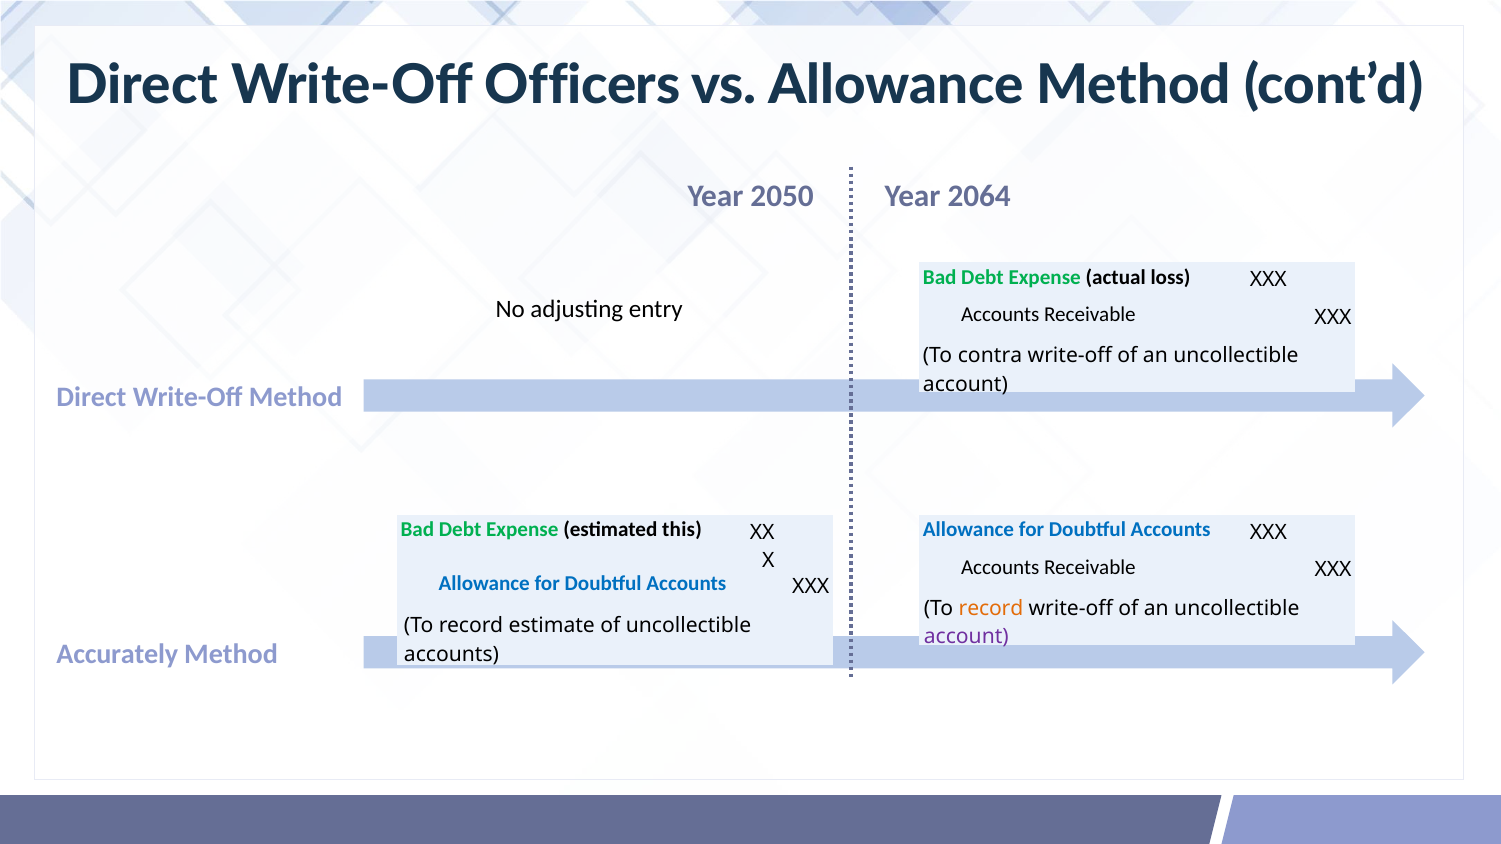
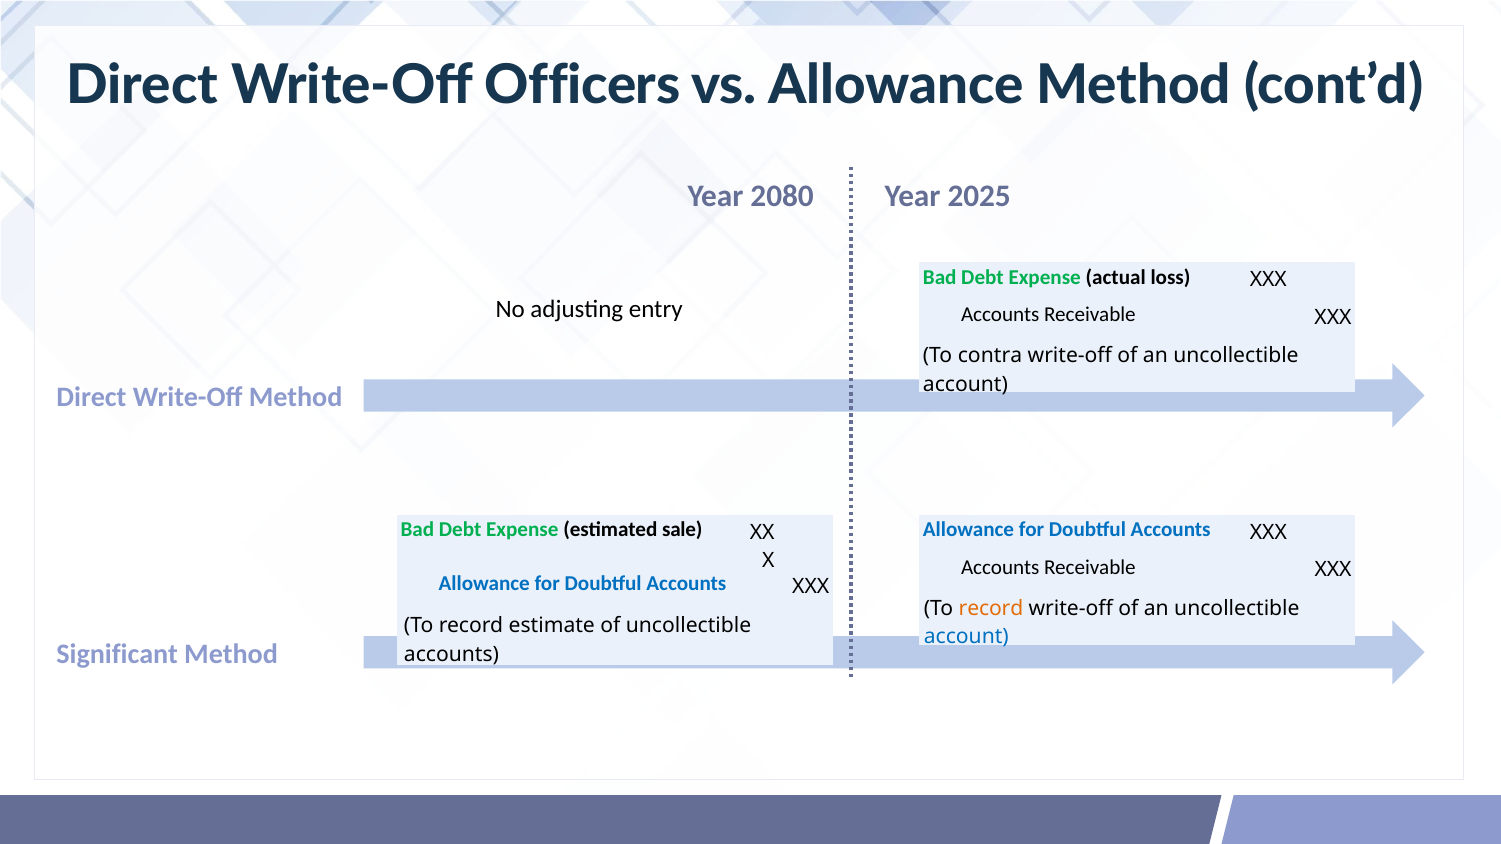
2050: 2050 -> 2080
2064: 2064 -> 2025
this: this -> sale
account at (966, 637) colour: purple -> blue
Accurately: Accurately -> Significant
